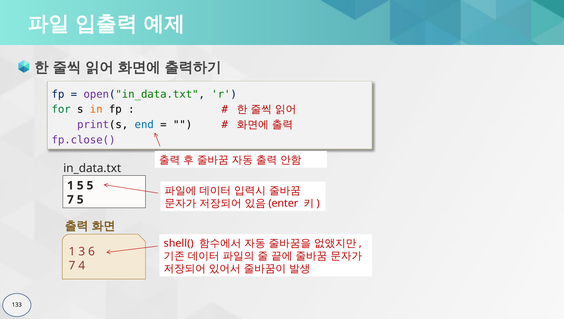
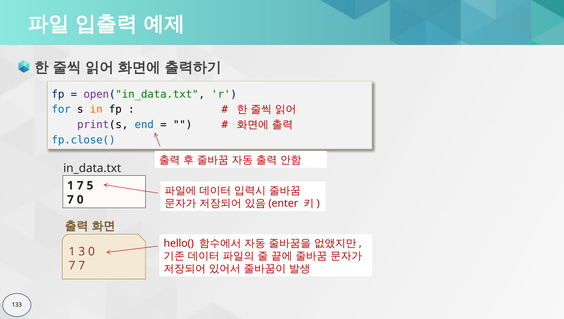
for colour: green -> blue
fp.close( colour: purple -> blue
1 5: 5 -> 7
7 5: 5 -> 0
shell(: shell( -> hello(
3 6: 6 -> 0
7 4: 4 -> 7
